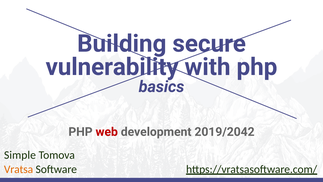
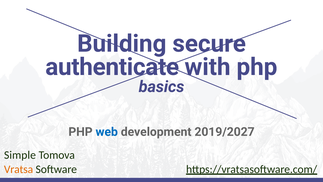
vulnerability: vulnerability -> authenticate
web colour: red -> blue
2019/2042: 2019/2042 -> 2019/2027
